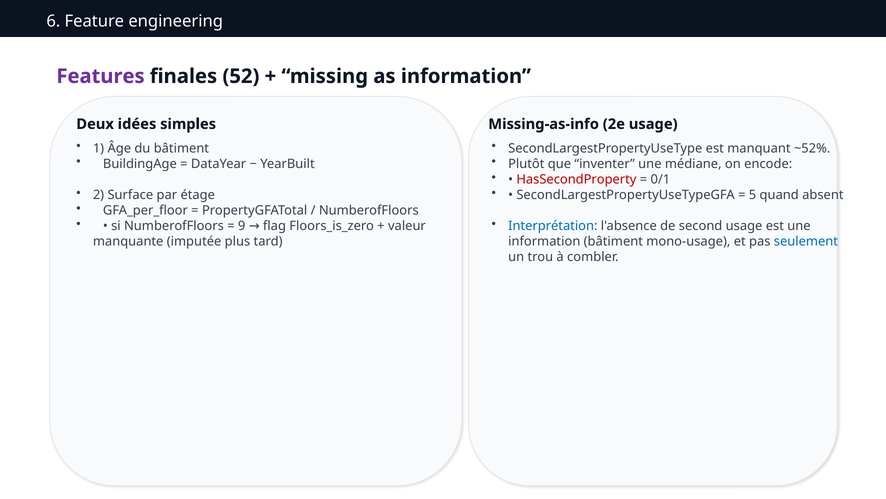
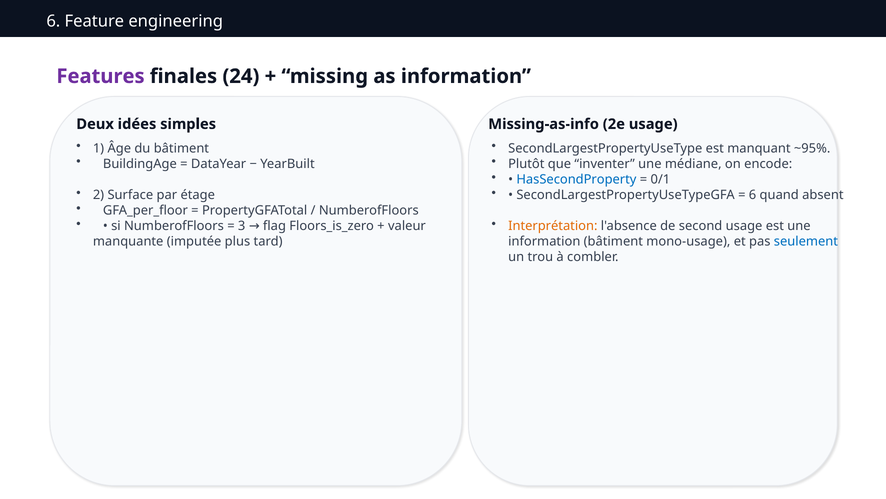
52: 52 -> 24
~52%: ~52% -> ~95%
HasSecondProperty colour: red -> blue
5 at (753, 195): 5 -> 6
9: 9 -> 3
Interprétation colour: blue -> orange
